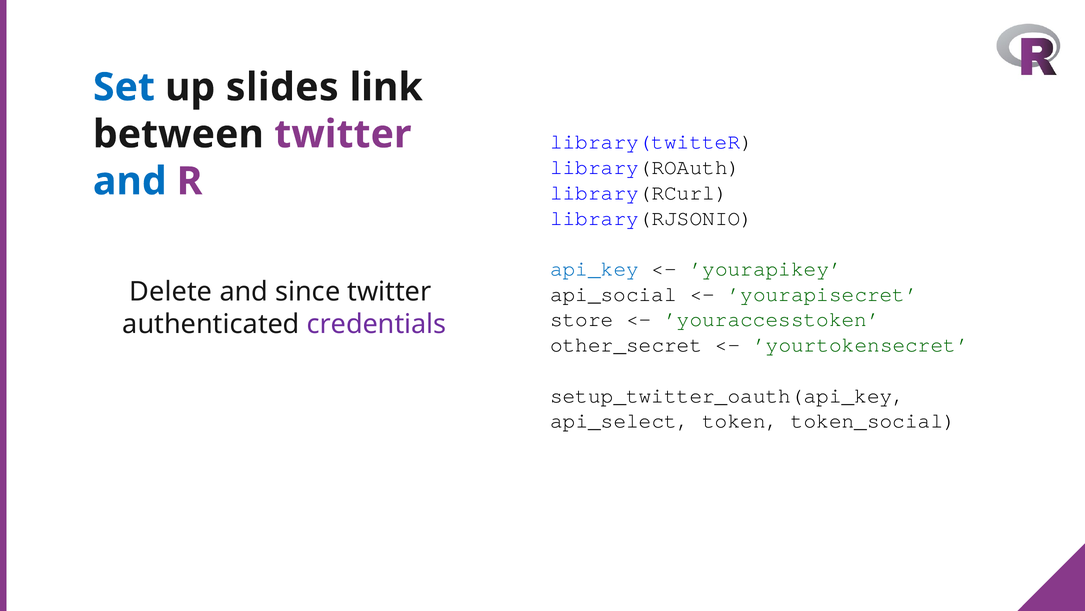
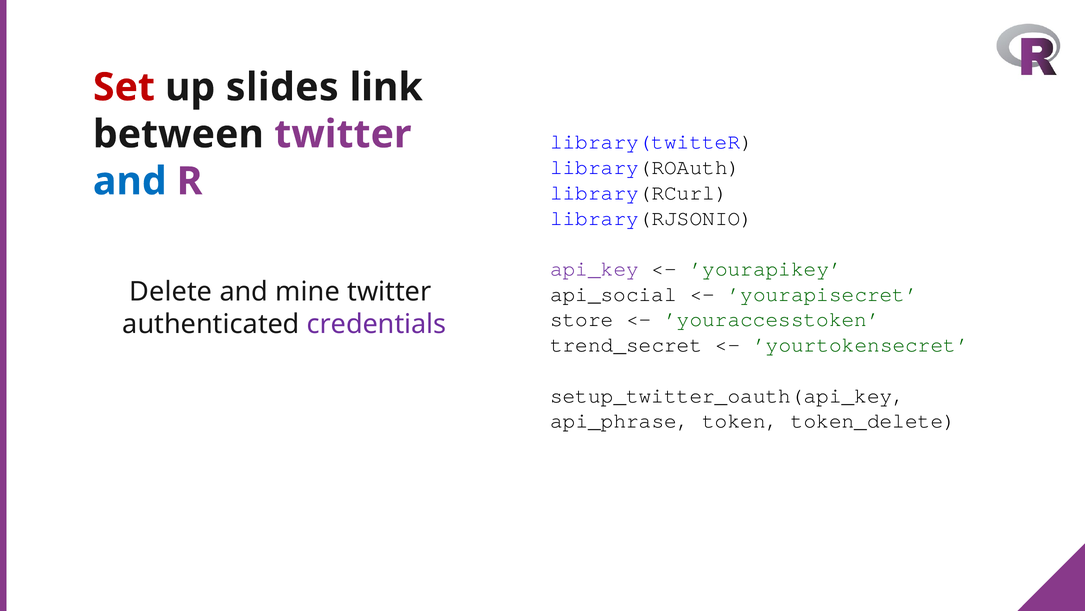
Set colour: blue -> red
api_key colour: blue -> purple
since: since -> mine
other_secret: other_secret -> trend_secret
api_select: api_select -> api_phrase
token_social: token_social -> token_delete
